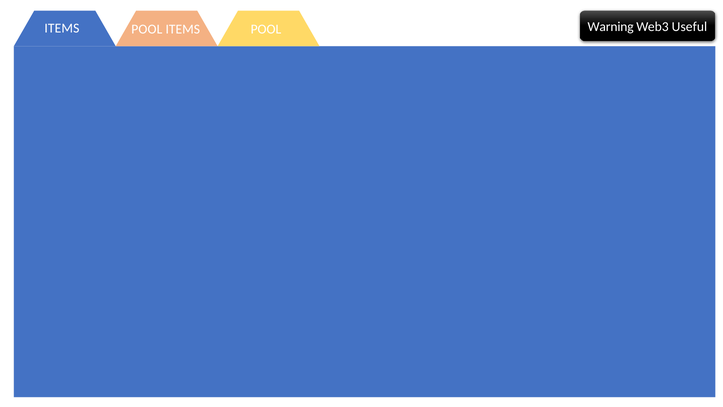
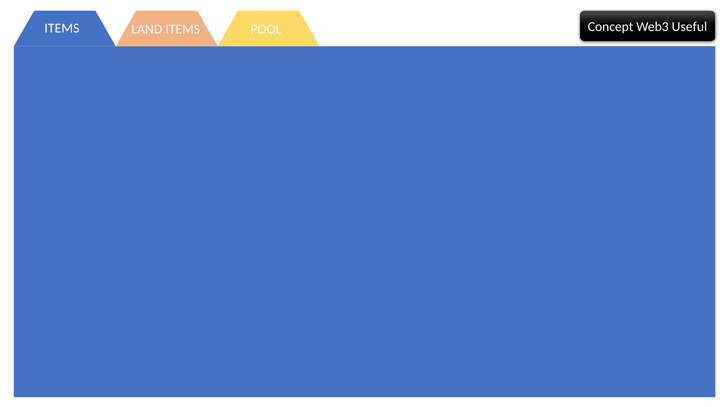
Warning: Warning -> Concept
POOL at (147, 29): POOL -> LAND
